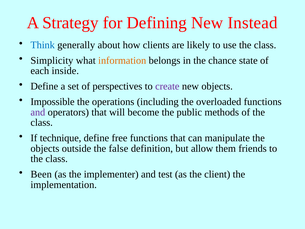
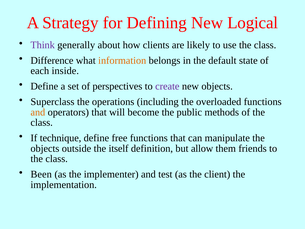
Instead: Instead -> Logical
Think colour: blue -> purple
Simplicity: Simplicity -> Difference
chance: chance -> default
Impossible: Impossible -> Superclass
and at (38, 112) colour: purple -> orange
false: false -> itself
